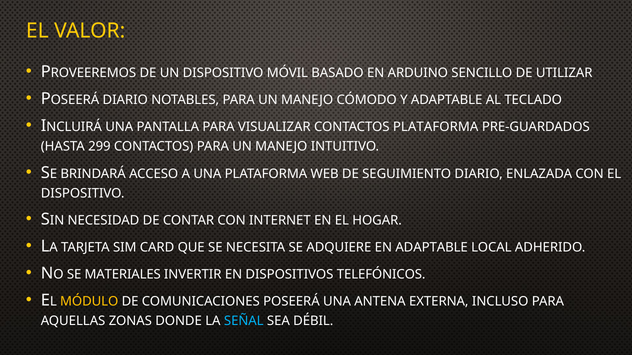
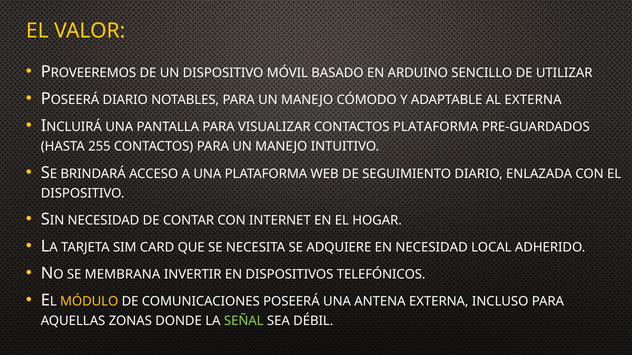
AL TECLADO: TECLADO -> EXTERNA
299: 299 -> 255
EN ADAPTABLE: ADAPTABLE -> NECESIDAD
MATERIALES: MATERIALES -> MEMBRANA
SEÑAL colour: light blue -> light green
